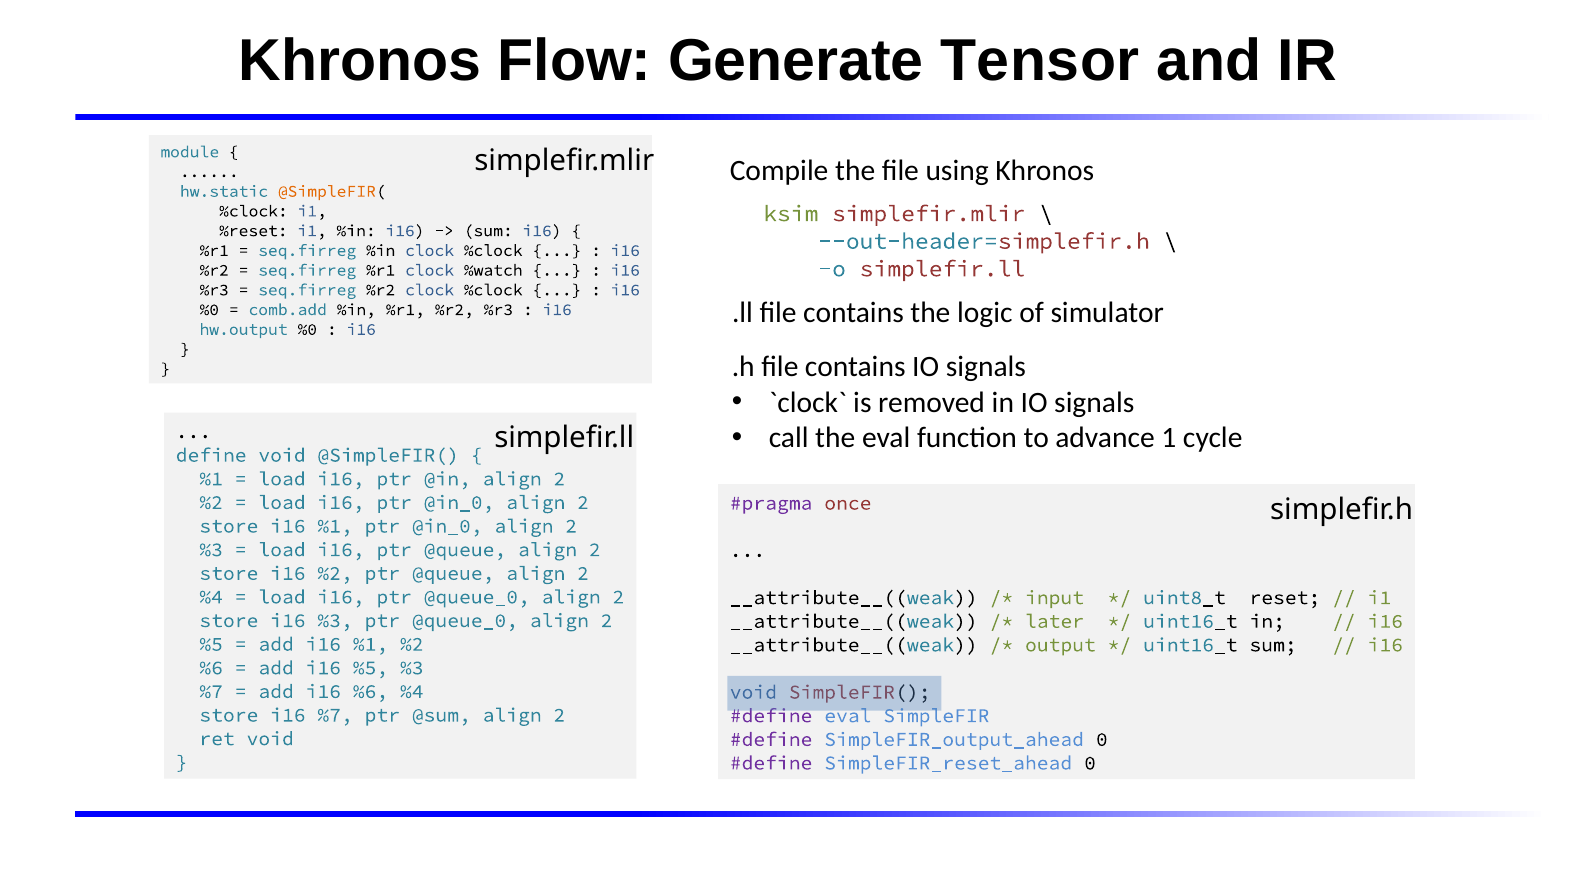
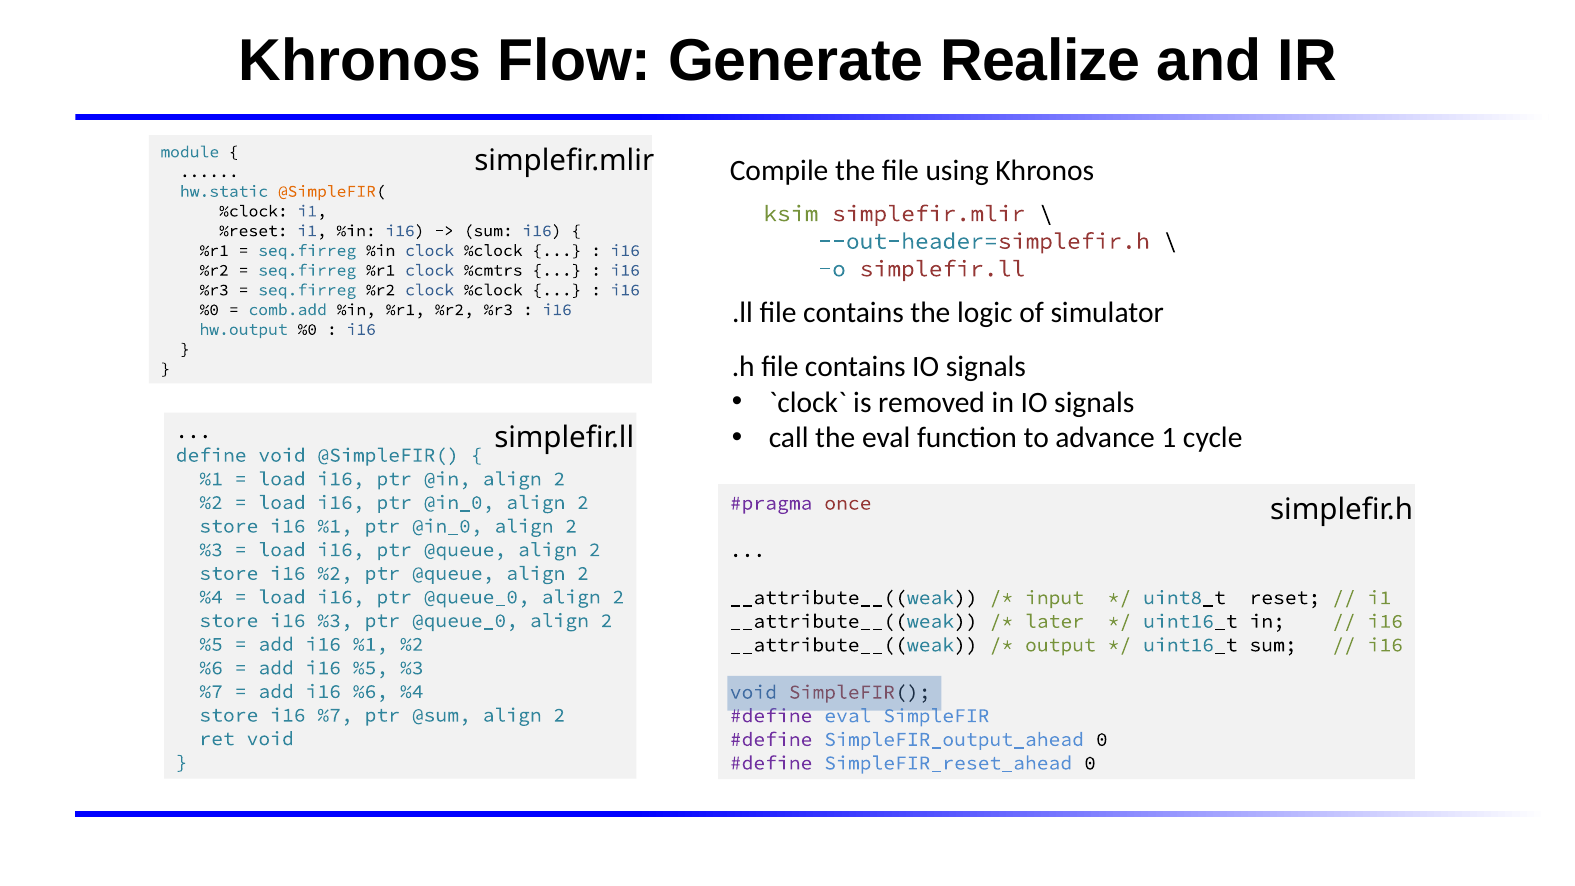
Tensor: Tensor -> Realize
%watch: %watch -> %cmtrs
